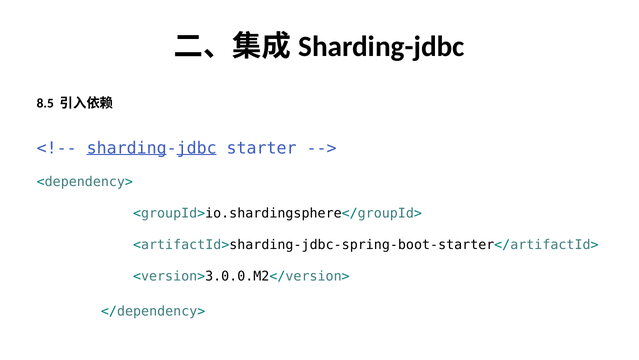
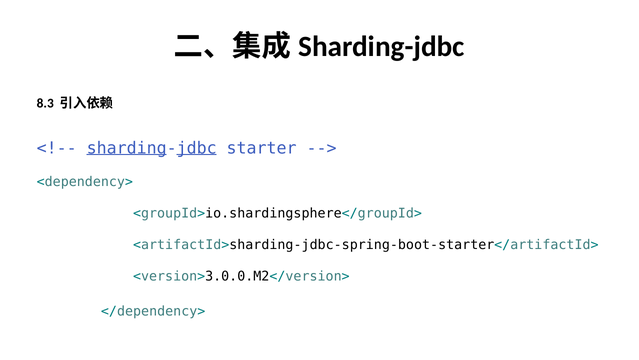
8.5: 8.5 -> 8.3
